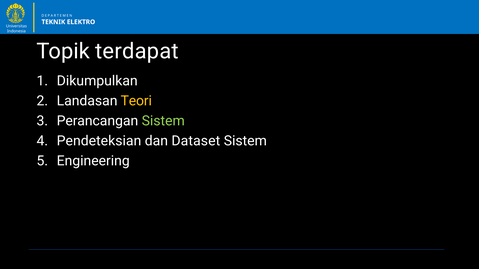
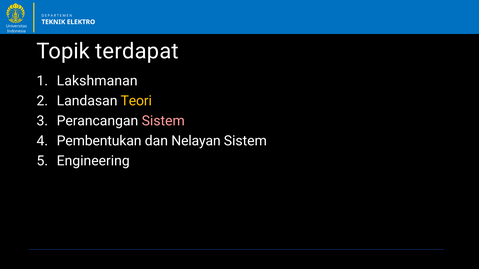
Dikumpulkan: Dikumpulkan -> Lakshmanan
Sistem at (163, 121) colour: light green -> pink
Pendeteksian: Pendeteksian -> Pembentukan
Dataset: Dataset -> Nelayan
